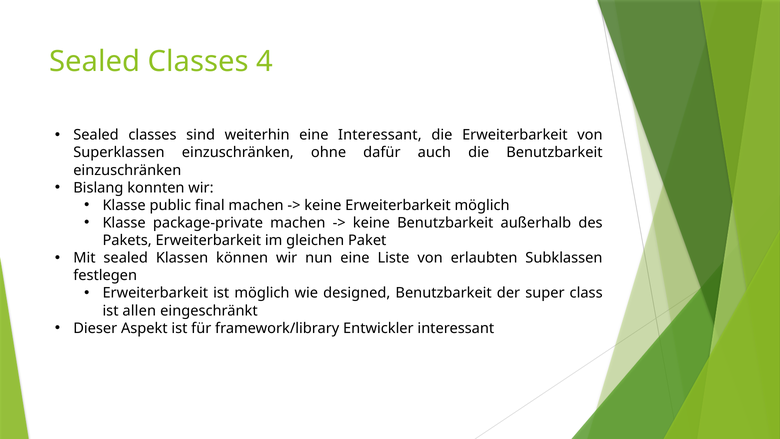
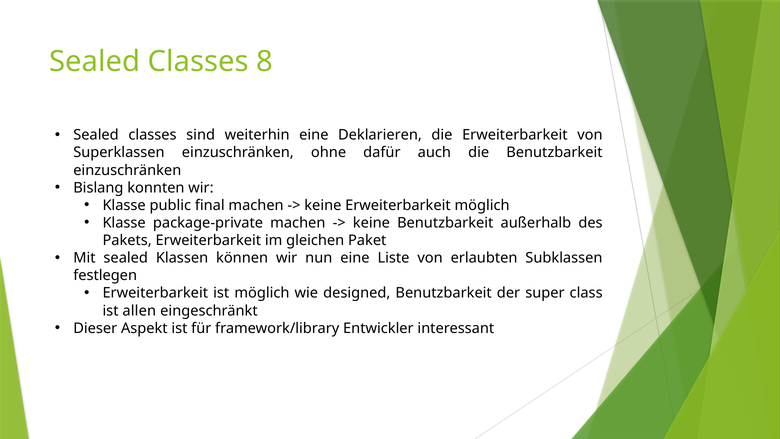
4: 4 -> 8
eine Interessant: Interessant -> Deklarieren
